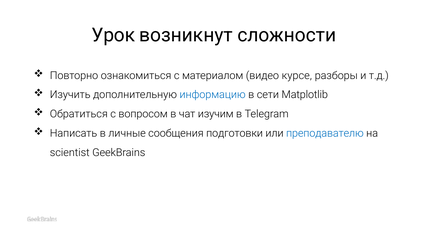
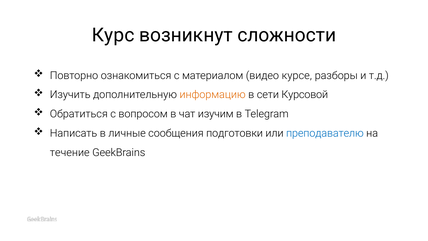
Урок: Урок -> Курс
информацию colour: blue -> orange
Matplotlib: Matplotlib -> Курсовой
scientist: scientist -> течение
